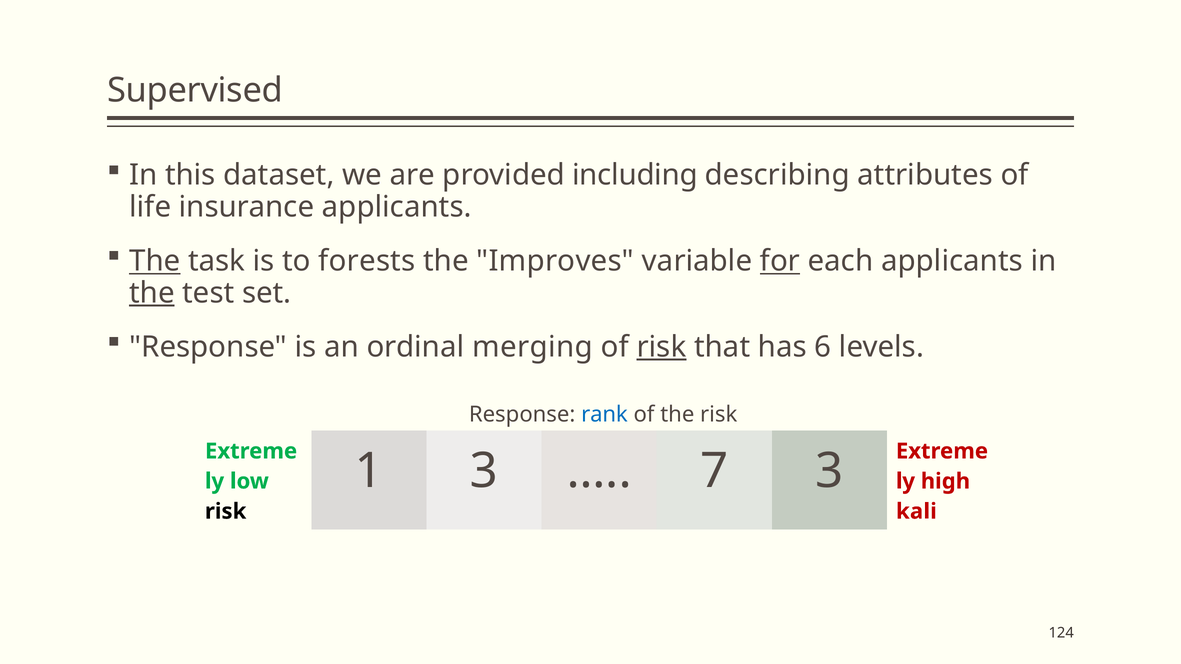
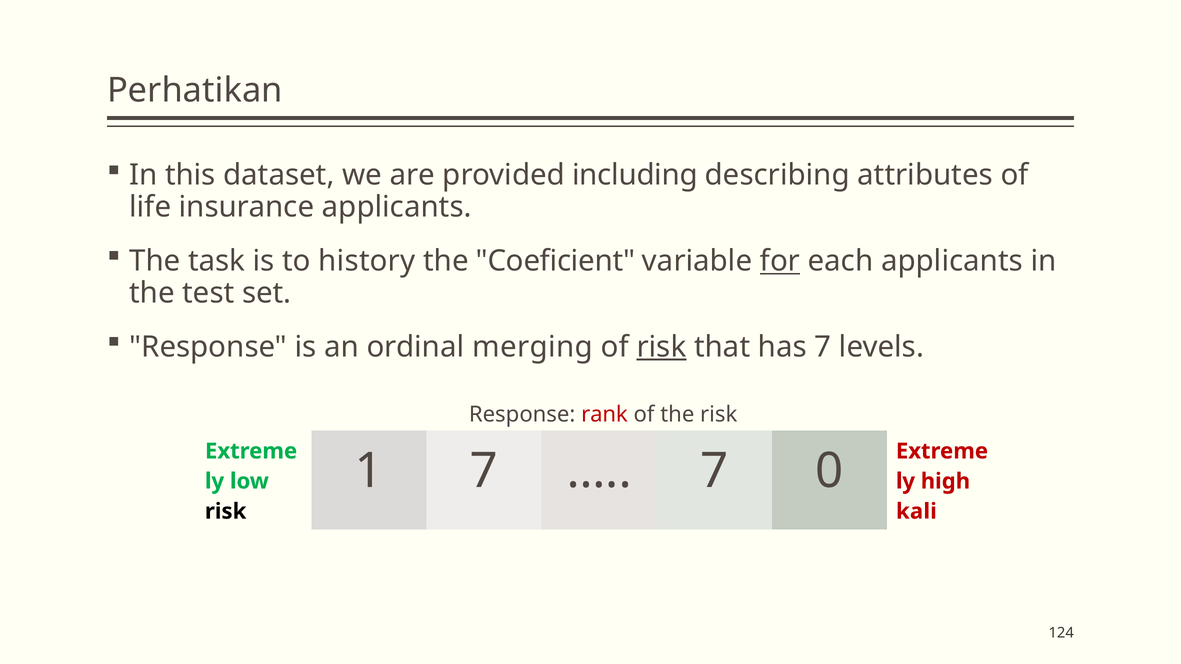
Supervised: Supervised -> Perhatikan
The at (155, 261) underline: present -> none
forests: forests -> history
Improves: Improves -> Coeficient
the at (152, 293) underline: present -> none
has 6: 6 -> 7
rank colour: blue -> red
1 3: 3 -> 7
7 3: 3 -> 0
